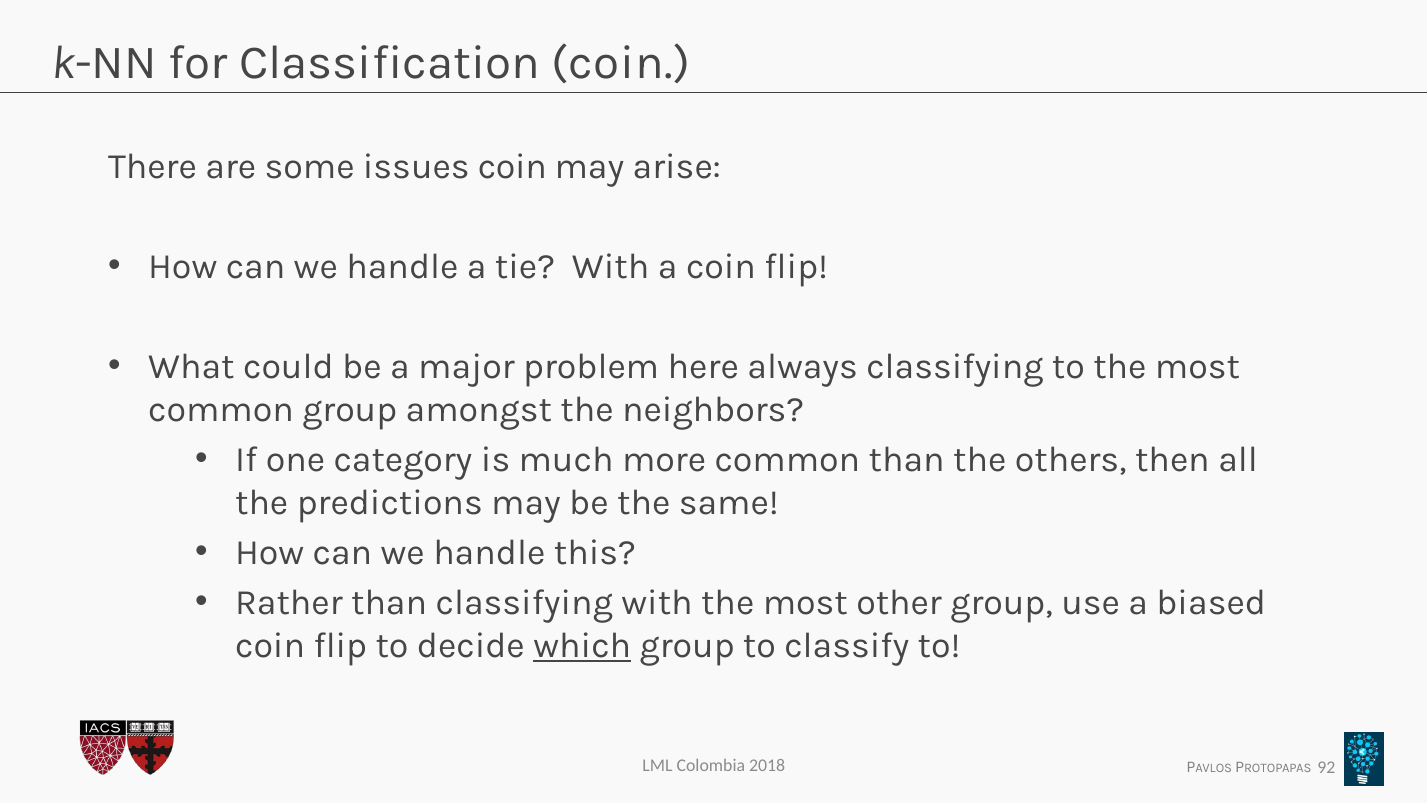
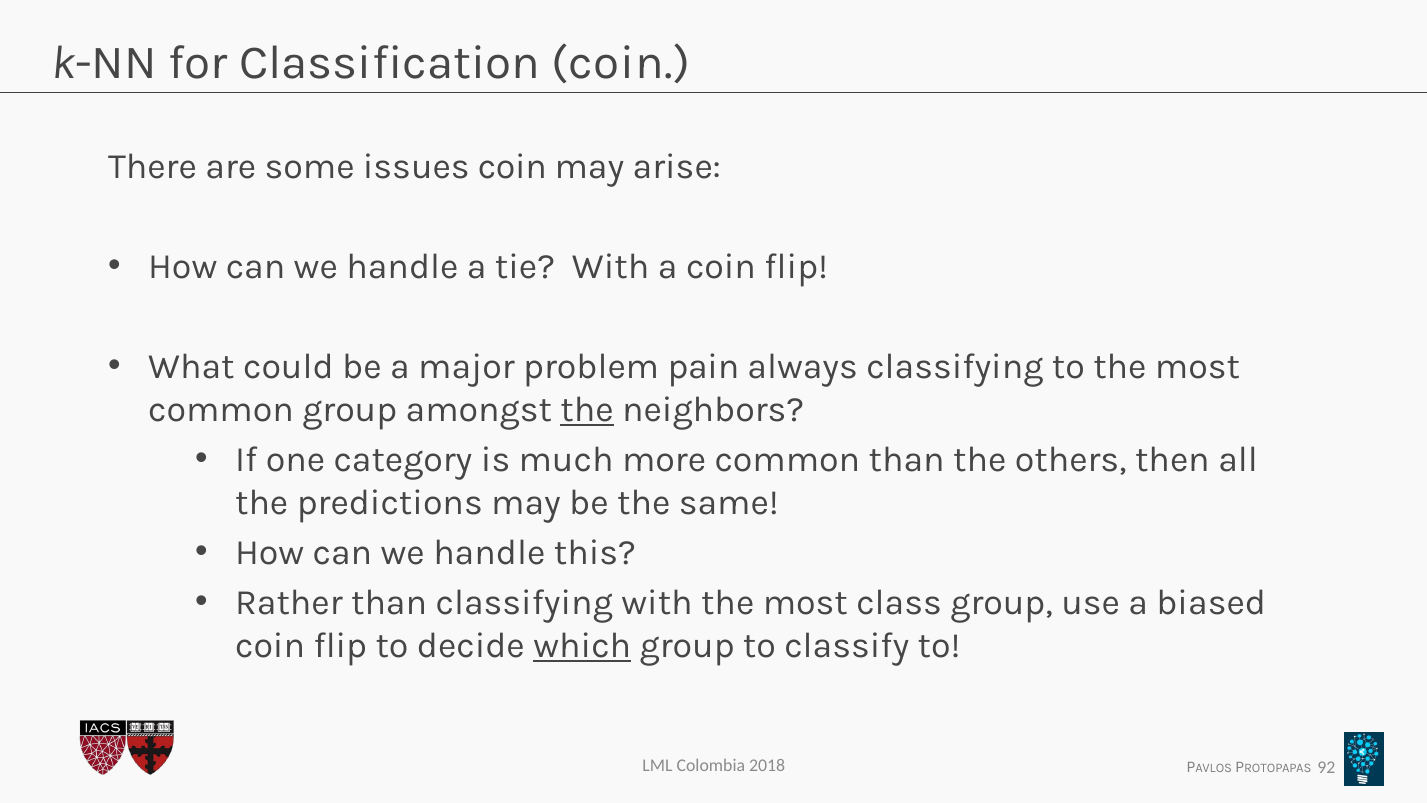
here: here -> pain
the at (587, 410) underline: none -> present
other: other -> class
